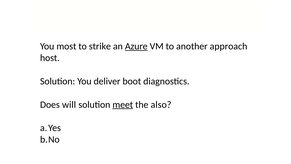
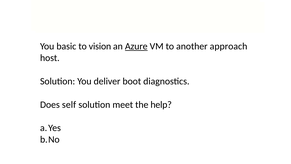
most: most -> basic
strike: strike -> vision
will: will -> self
meet underline: present -> none
also: also -> help
